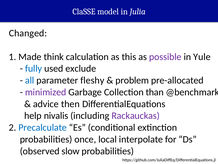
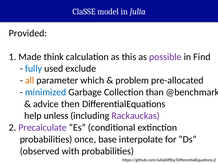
Changed: Changed -> Provided
Yule: Yule -> Find
all colour: blue -> orange
fleshy: fleshy -> which
minimized colour: purple -> blue
nivalis: nivalis -> unless
Precalculate colour: blue -> purple
local: local -> base
slow: slow -> with
